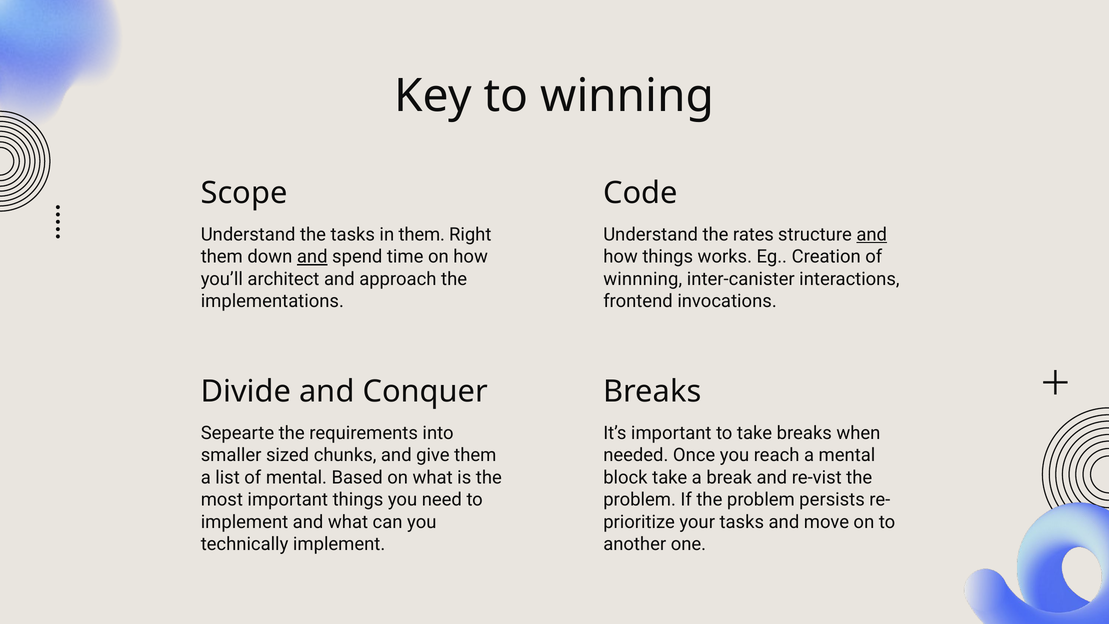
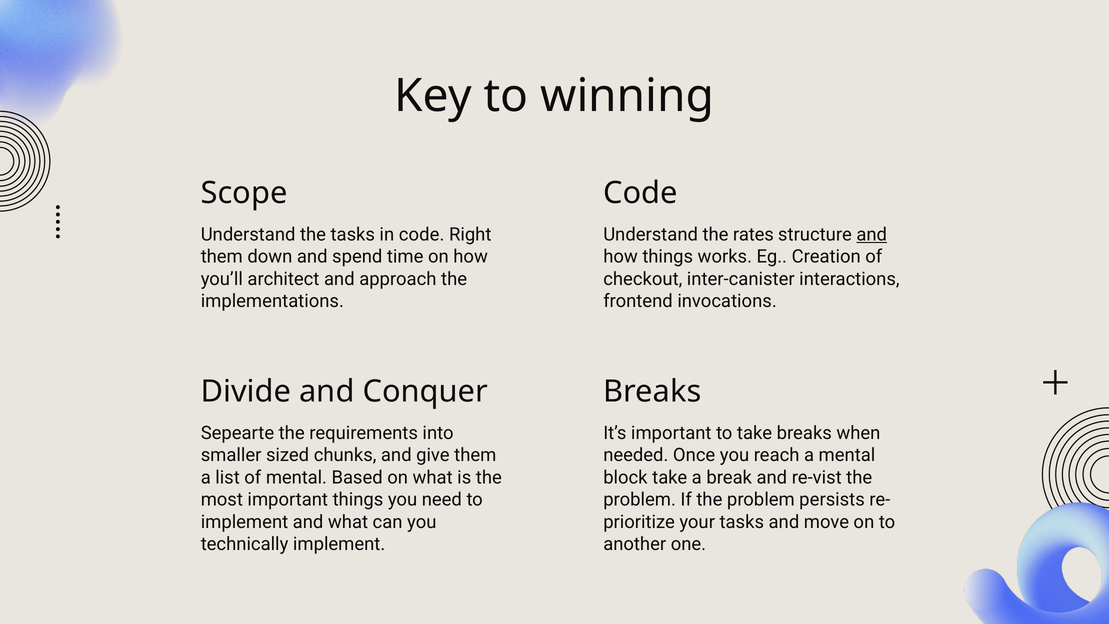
in them: them -> code
and at (312, 257) underline: present -> none
winnning: winnning -> checkout
